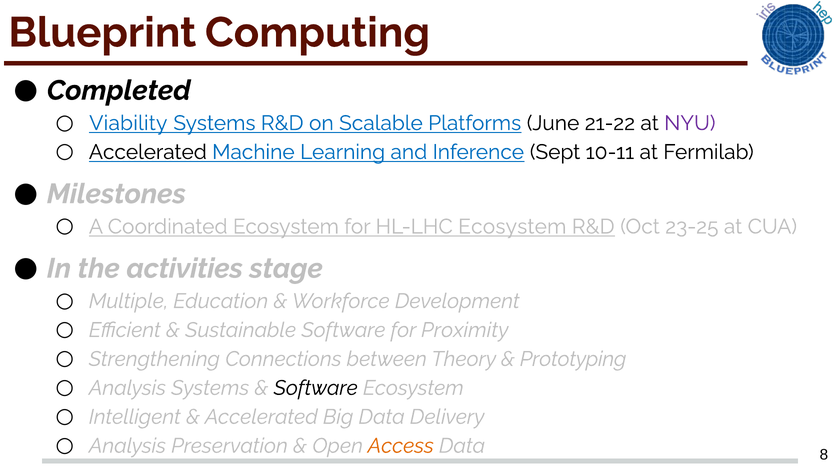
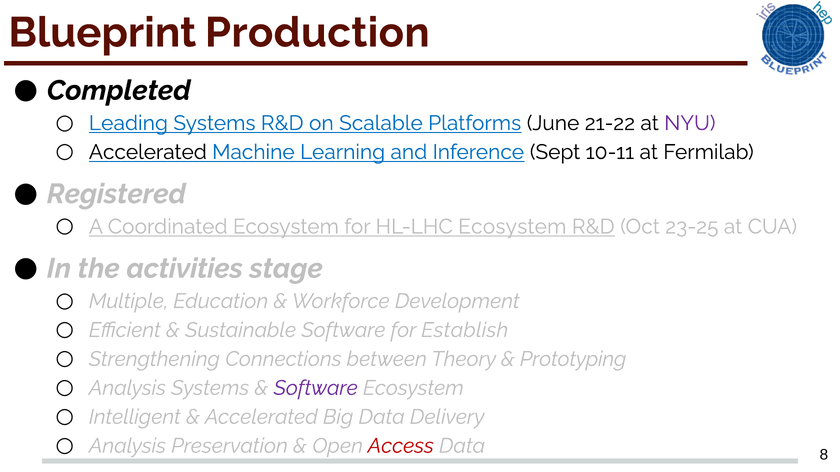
Computing: Computing -> Production
Viability: Viability -> Leading
Milestones: Milestones -> Registered
Proximity: Proximity -> Establish
Software at (316, 388) colour: black -> purple
Access colour: orange -> red
